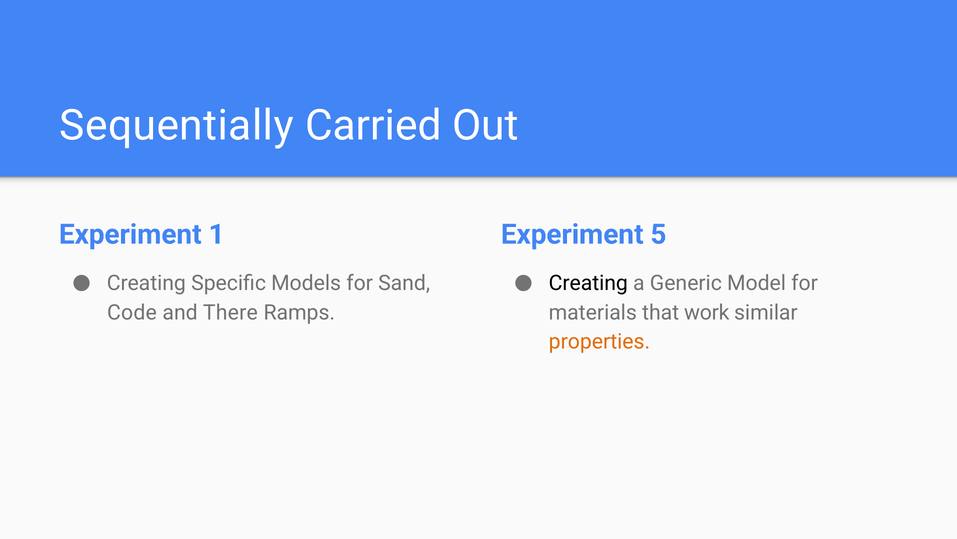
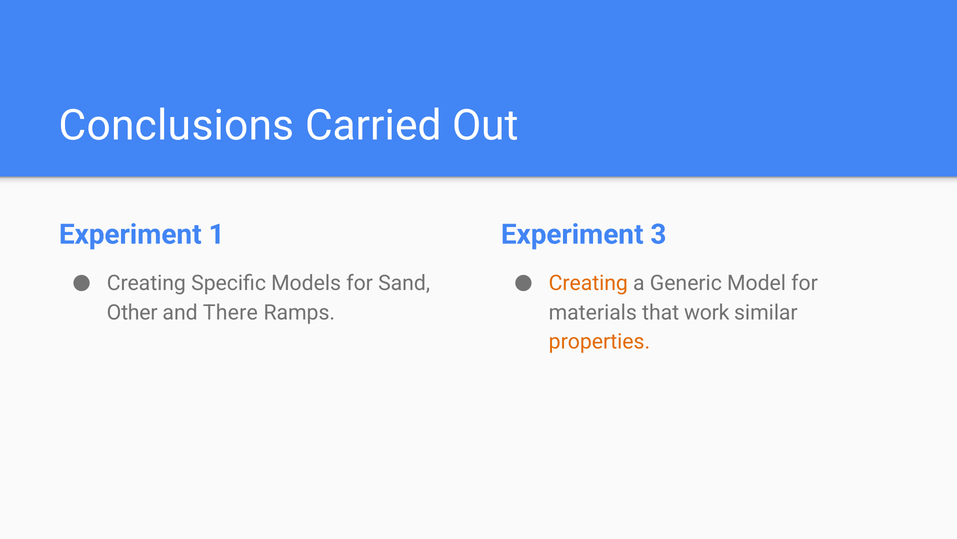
Sequentially: Sequentially -> Conclusions
5: 5 -> 3
Creating at (588, 283) colour: black -> orange
Code: Code -> Other
